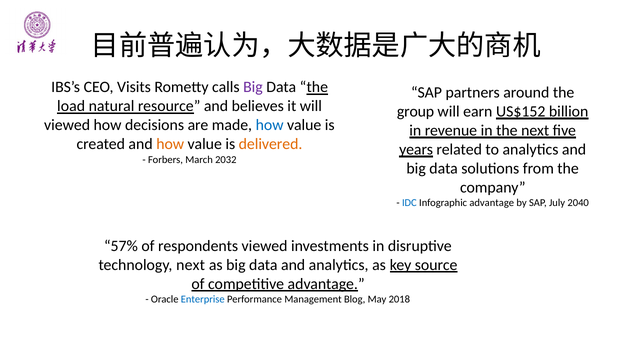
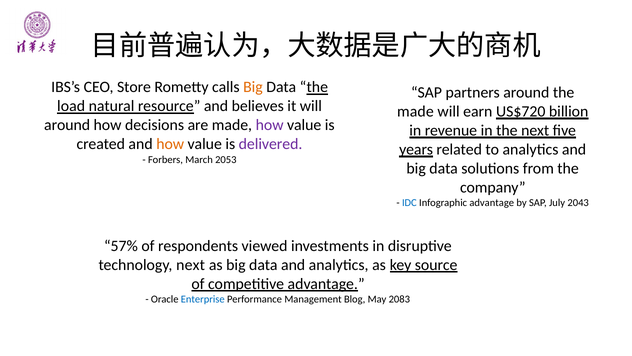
Visits: Visits -> Store
Big at (253, 87) colour: purple -> orange
group at (416, 111): group -> made
US$152: US$152 -> US$720
viewed at (67, 125): viewed -> around
how at (270, 125) colour: blue -> purple
delivered colour: orange -> purple
2032: 2032 -> 2053
2040: 2040 -> 2043
2018: 2018 -> 2083
